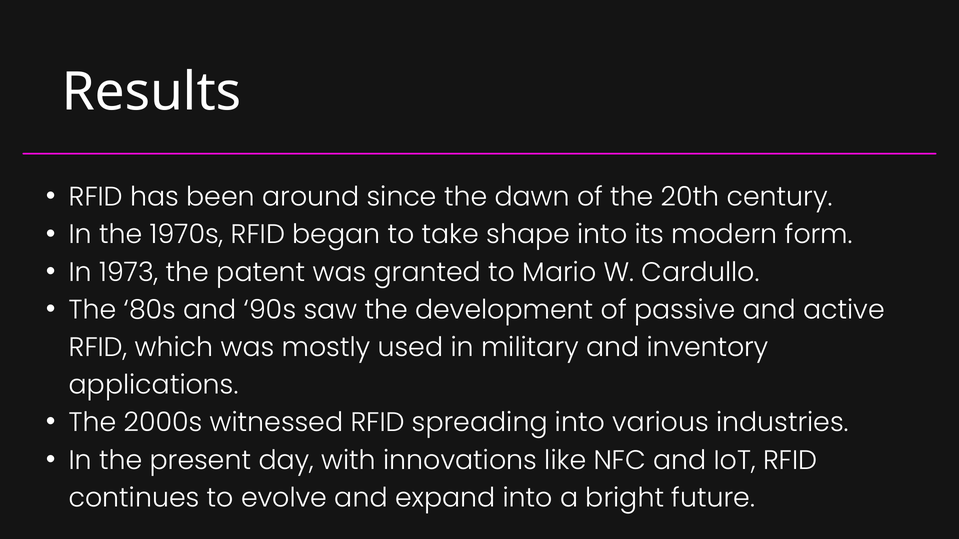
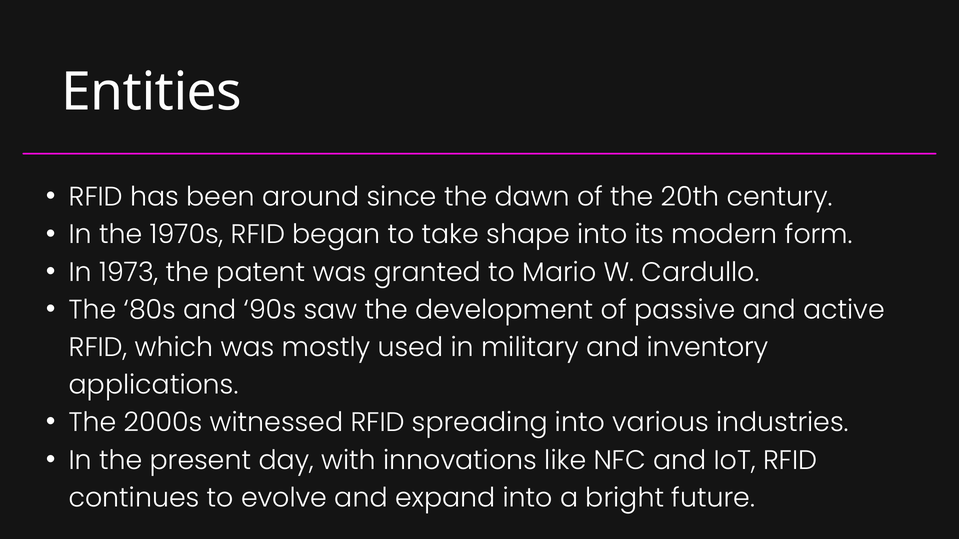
Results: Results -> Entities
